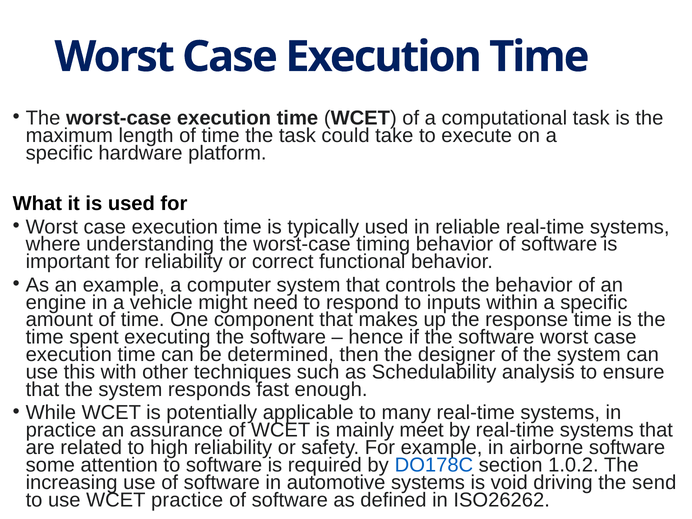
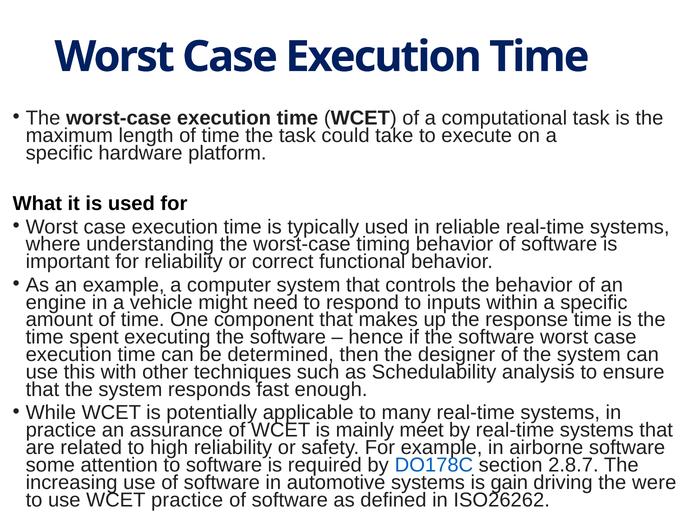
1.0.2: 1.0.2 -> 2.8.7
void: void -> gain
send: send -> were
